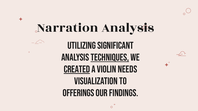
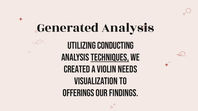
Narration: Narration -> Generated
significant: significant -> conducting
CREATED underline: present -> none
